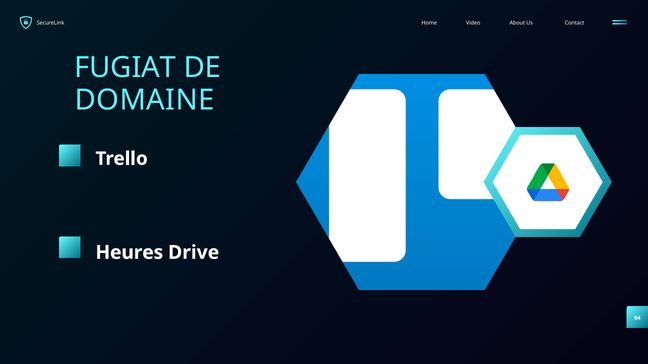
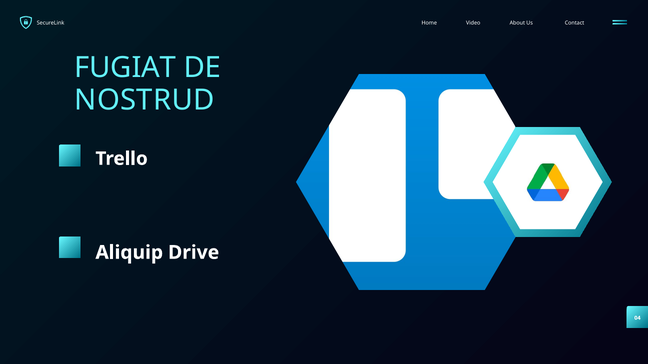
DOMAINE: DOMAINE -> NOSTRUD
Heures: Heures -> Aliquip
